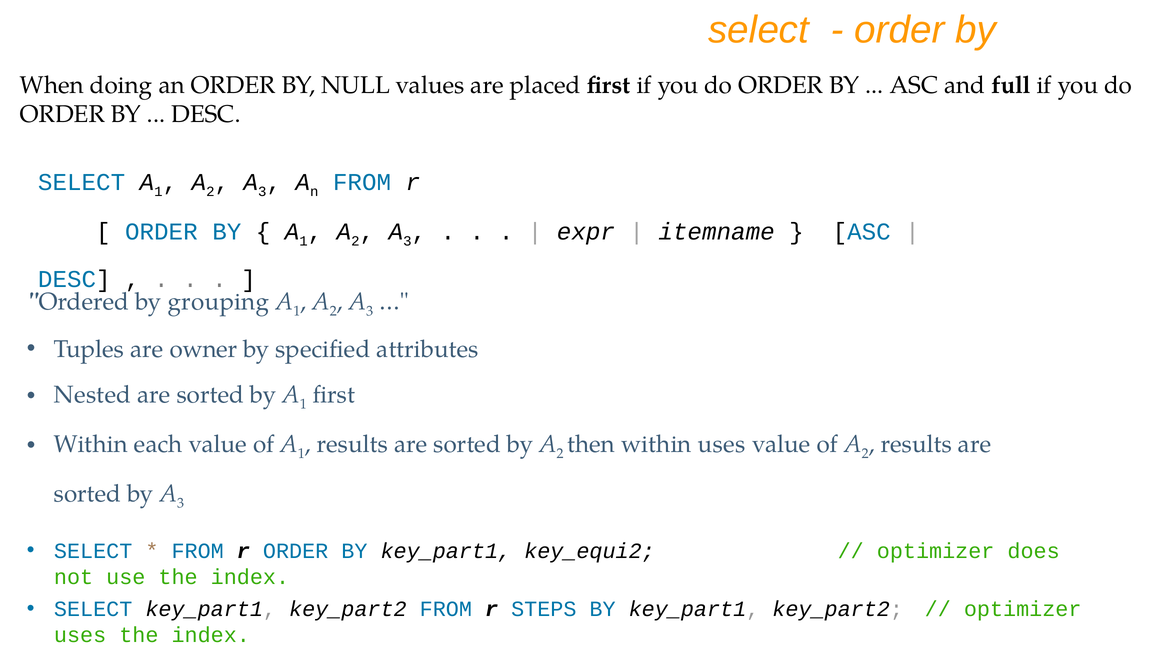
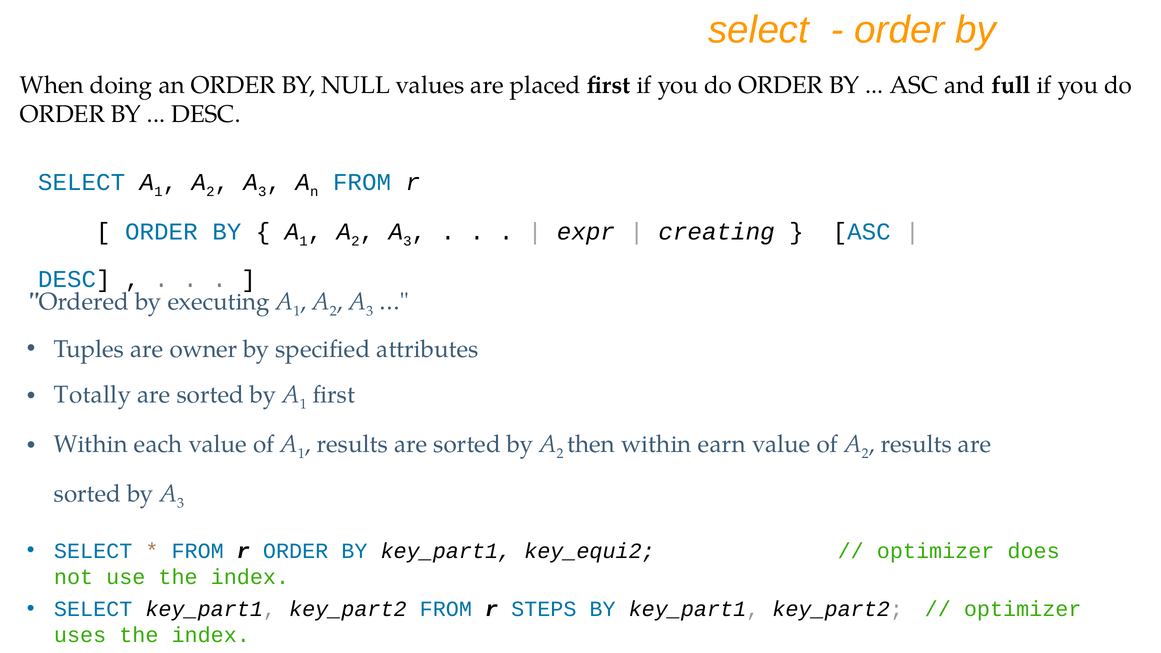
itemname: itemname -> creating
grouping: grouping -> executing
Nested: Nested -> Totally
within uses: uses -> earn
